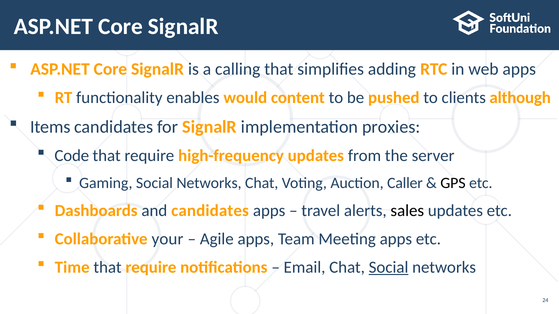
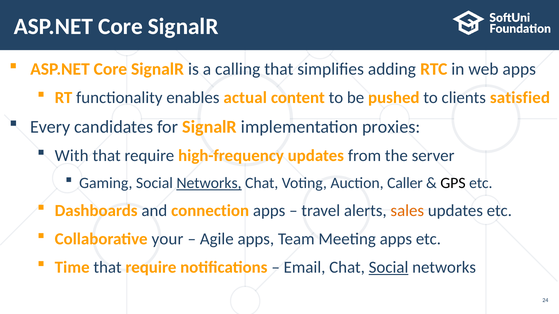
would: would -> actual
although: although -> satisfied
Items: Items -> Every
Code: Code -> With
Networks at (209, 183) underline: none -> present
and candidates: candidates -> connection
sales colour: black -> orange
